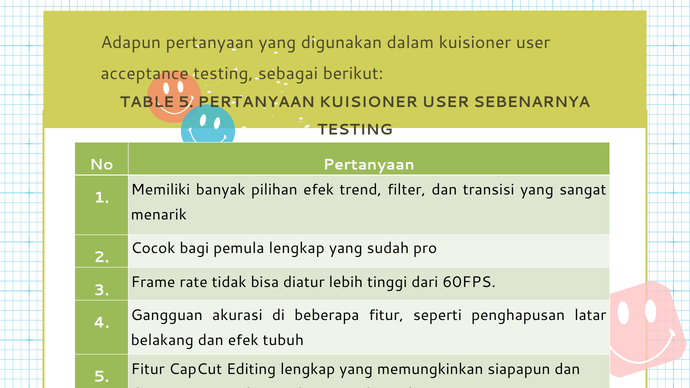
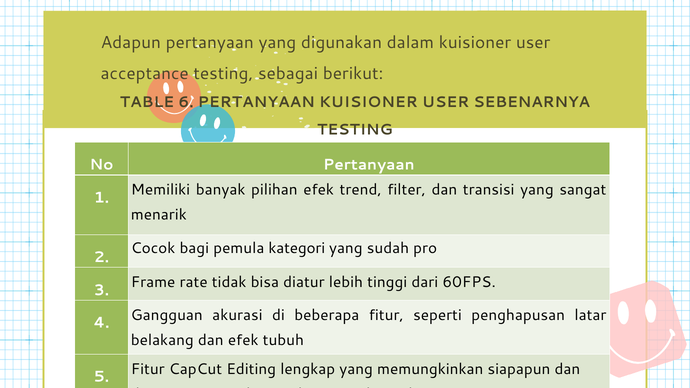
TABLE 5: 5 -> 6
pemula lengkap: lengkap -> kategori
